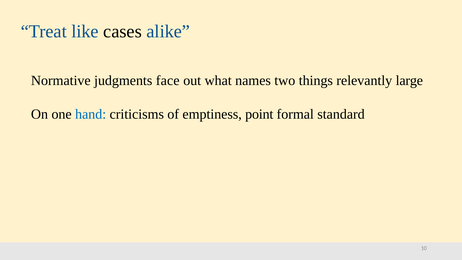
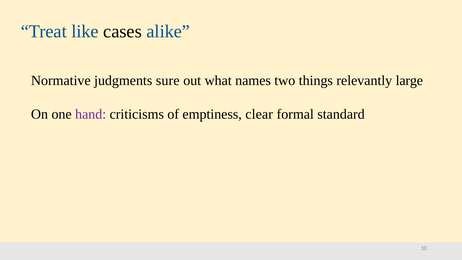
face: face -> sure
hand colour: blue -> purple
point: point -> clear
